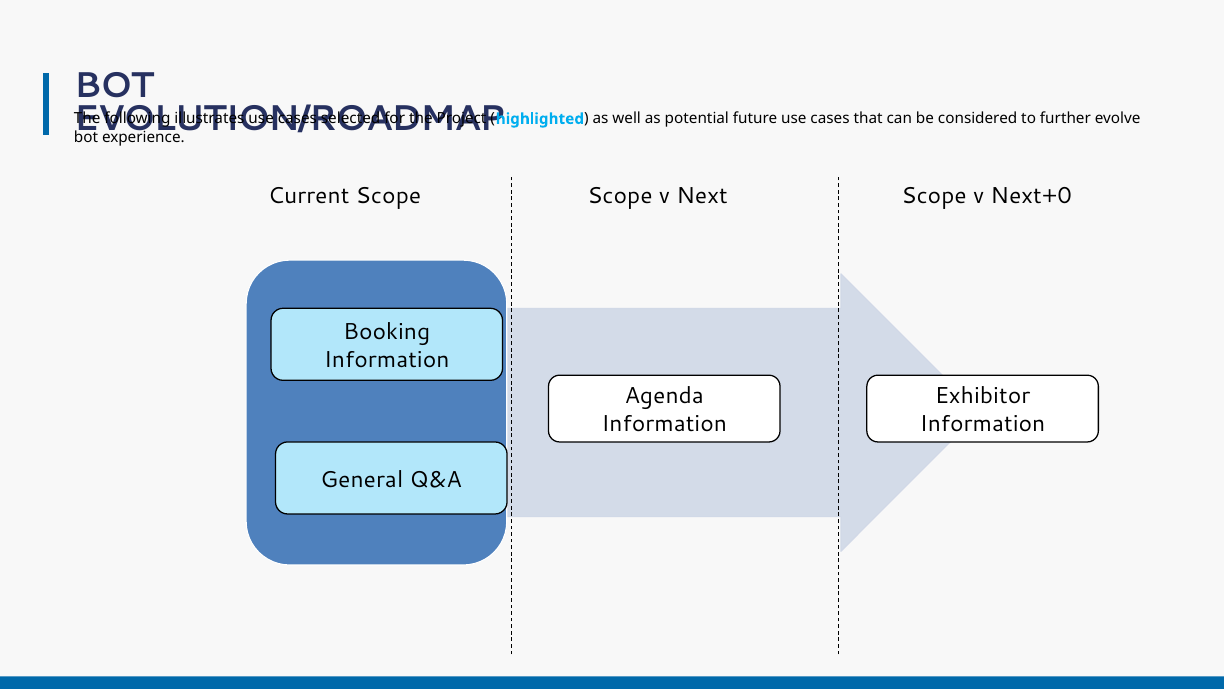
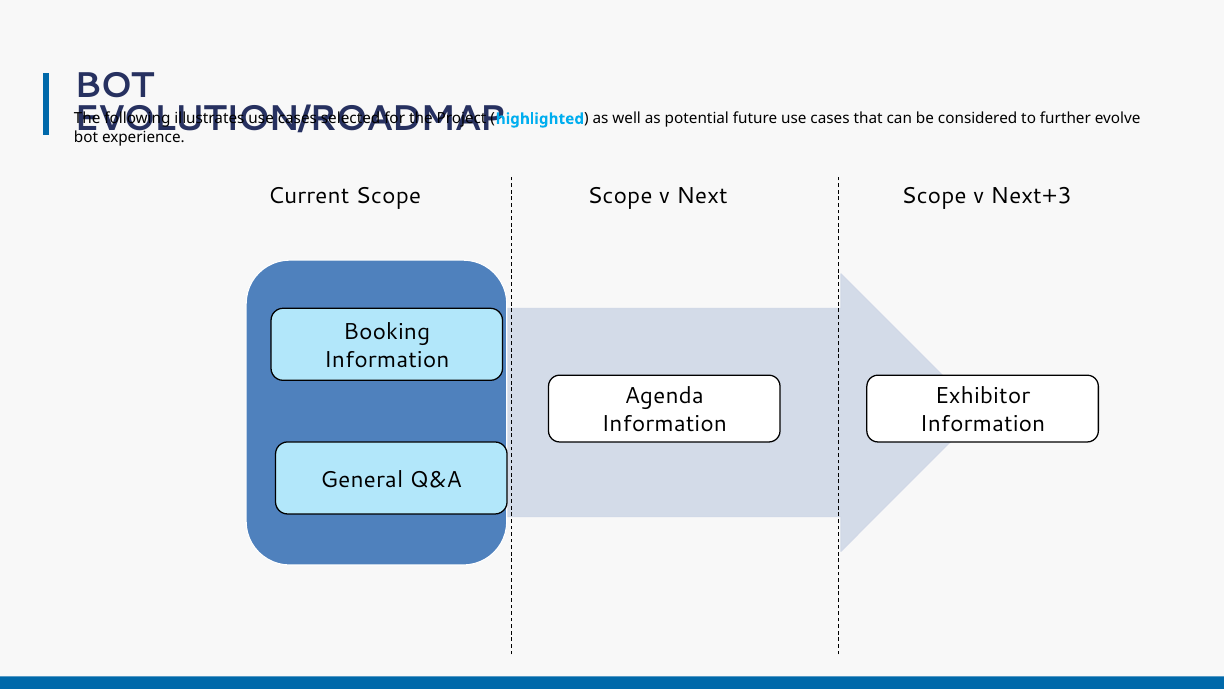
Next+0: Next+0 -> Next+3
